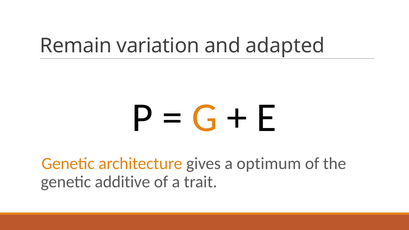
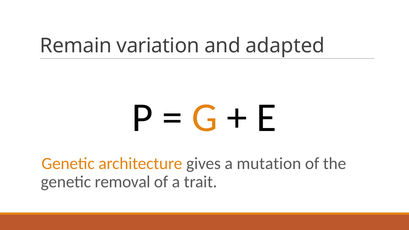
optimum: optimum -> mutation
additive: additive -> removal
